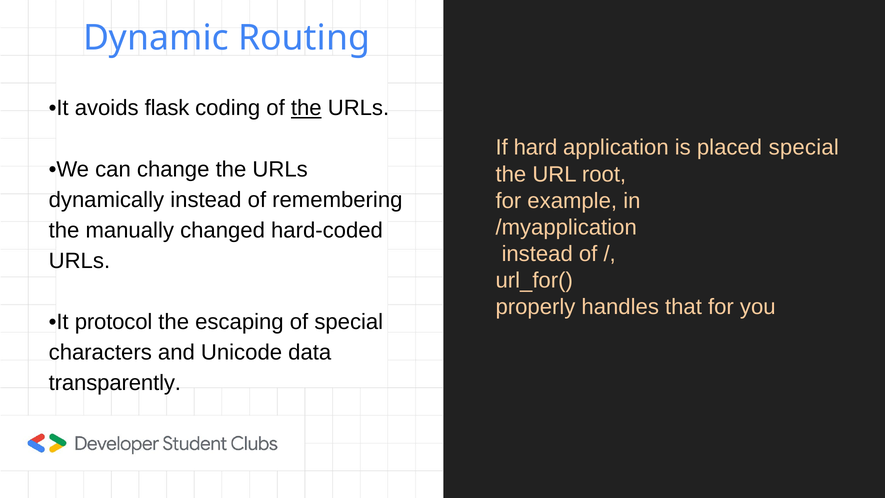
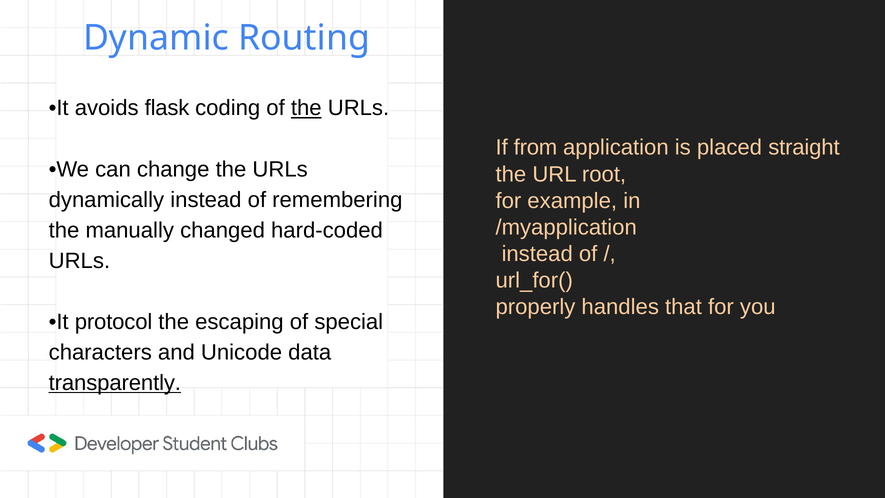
hard: hard -> from
placed special: special -> straight
transparently underline: none -> present
